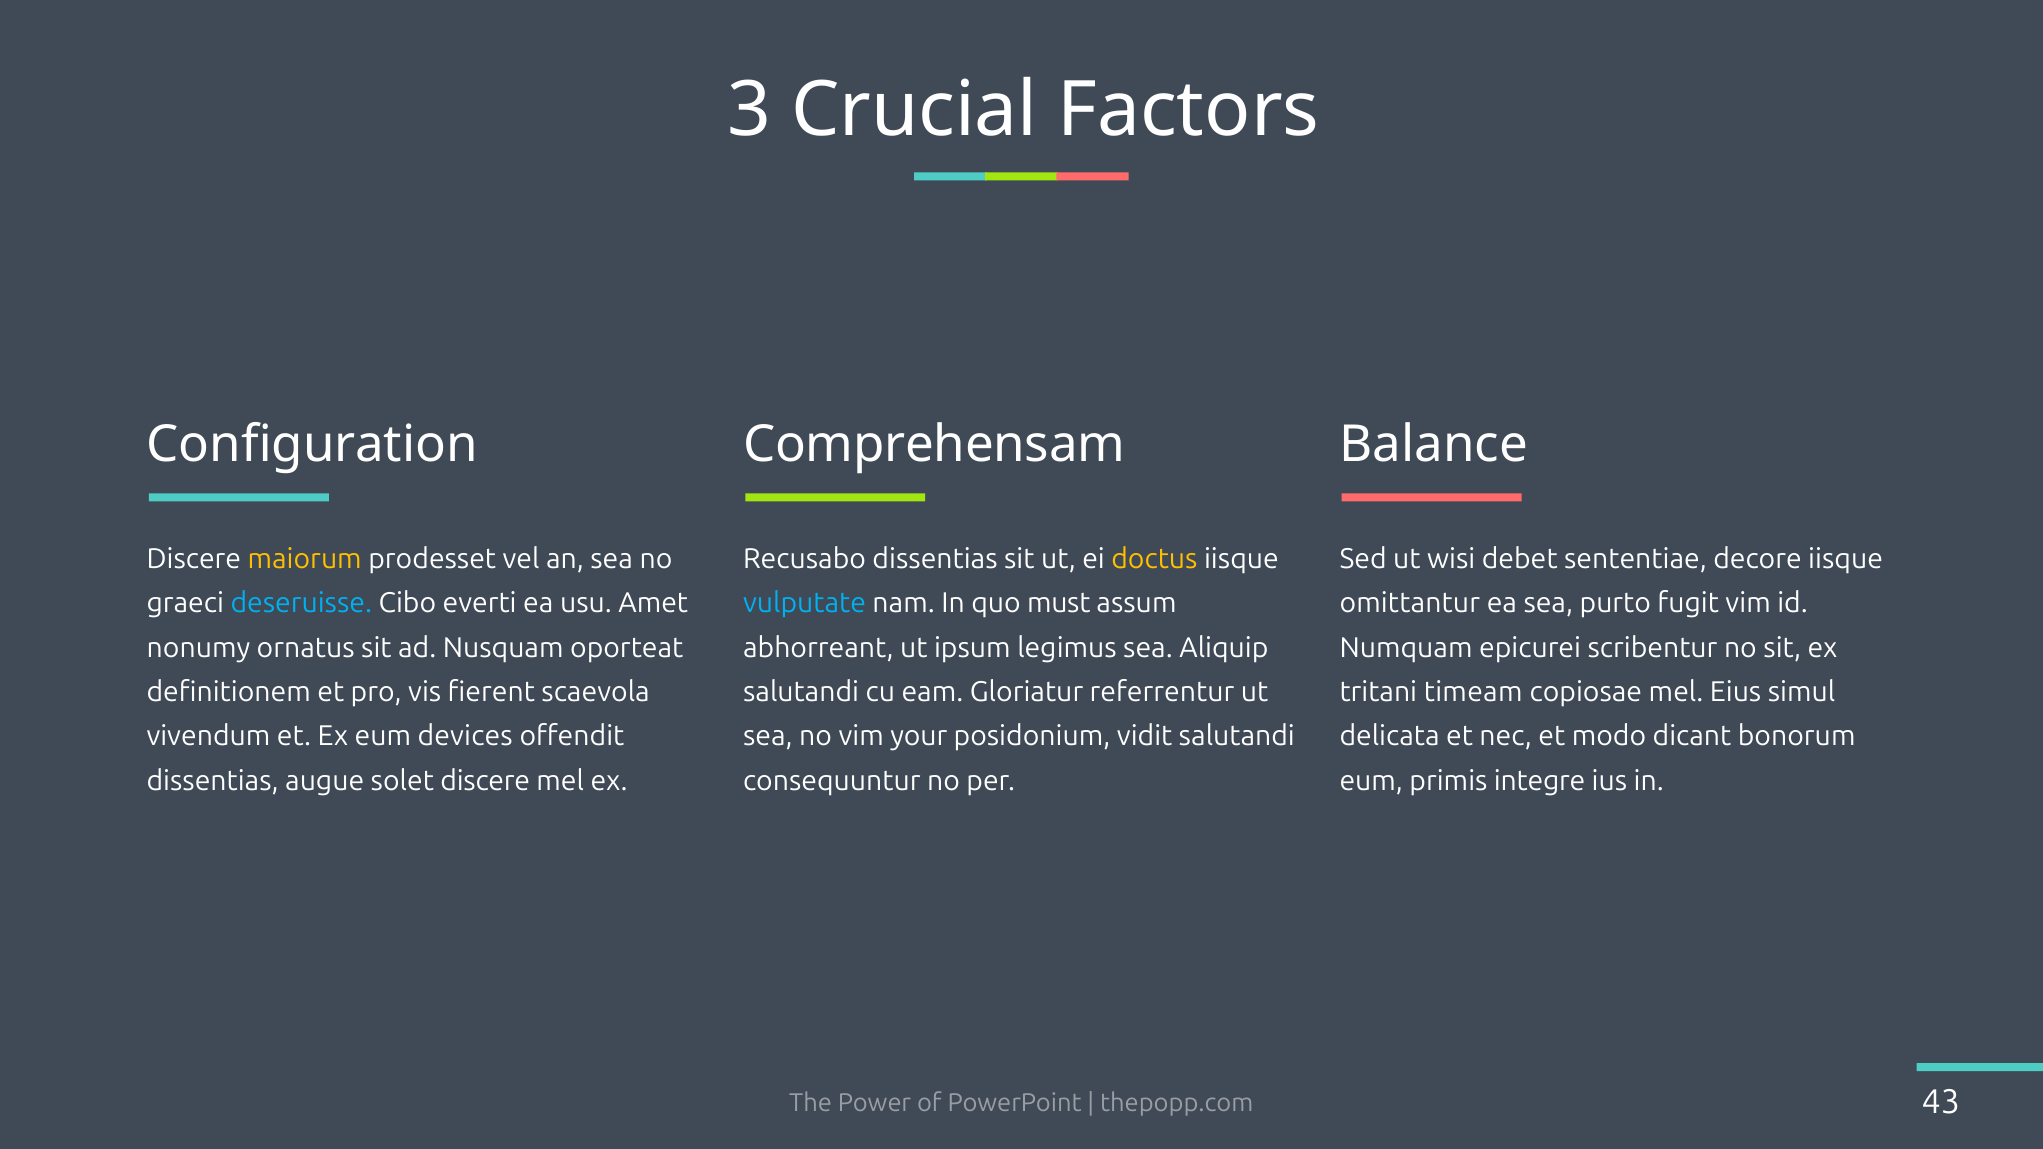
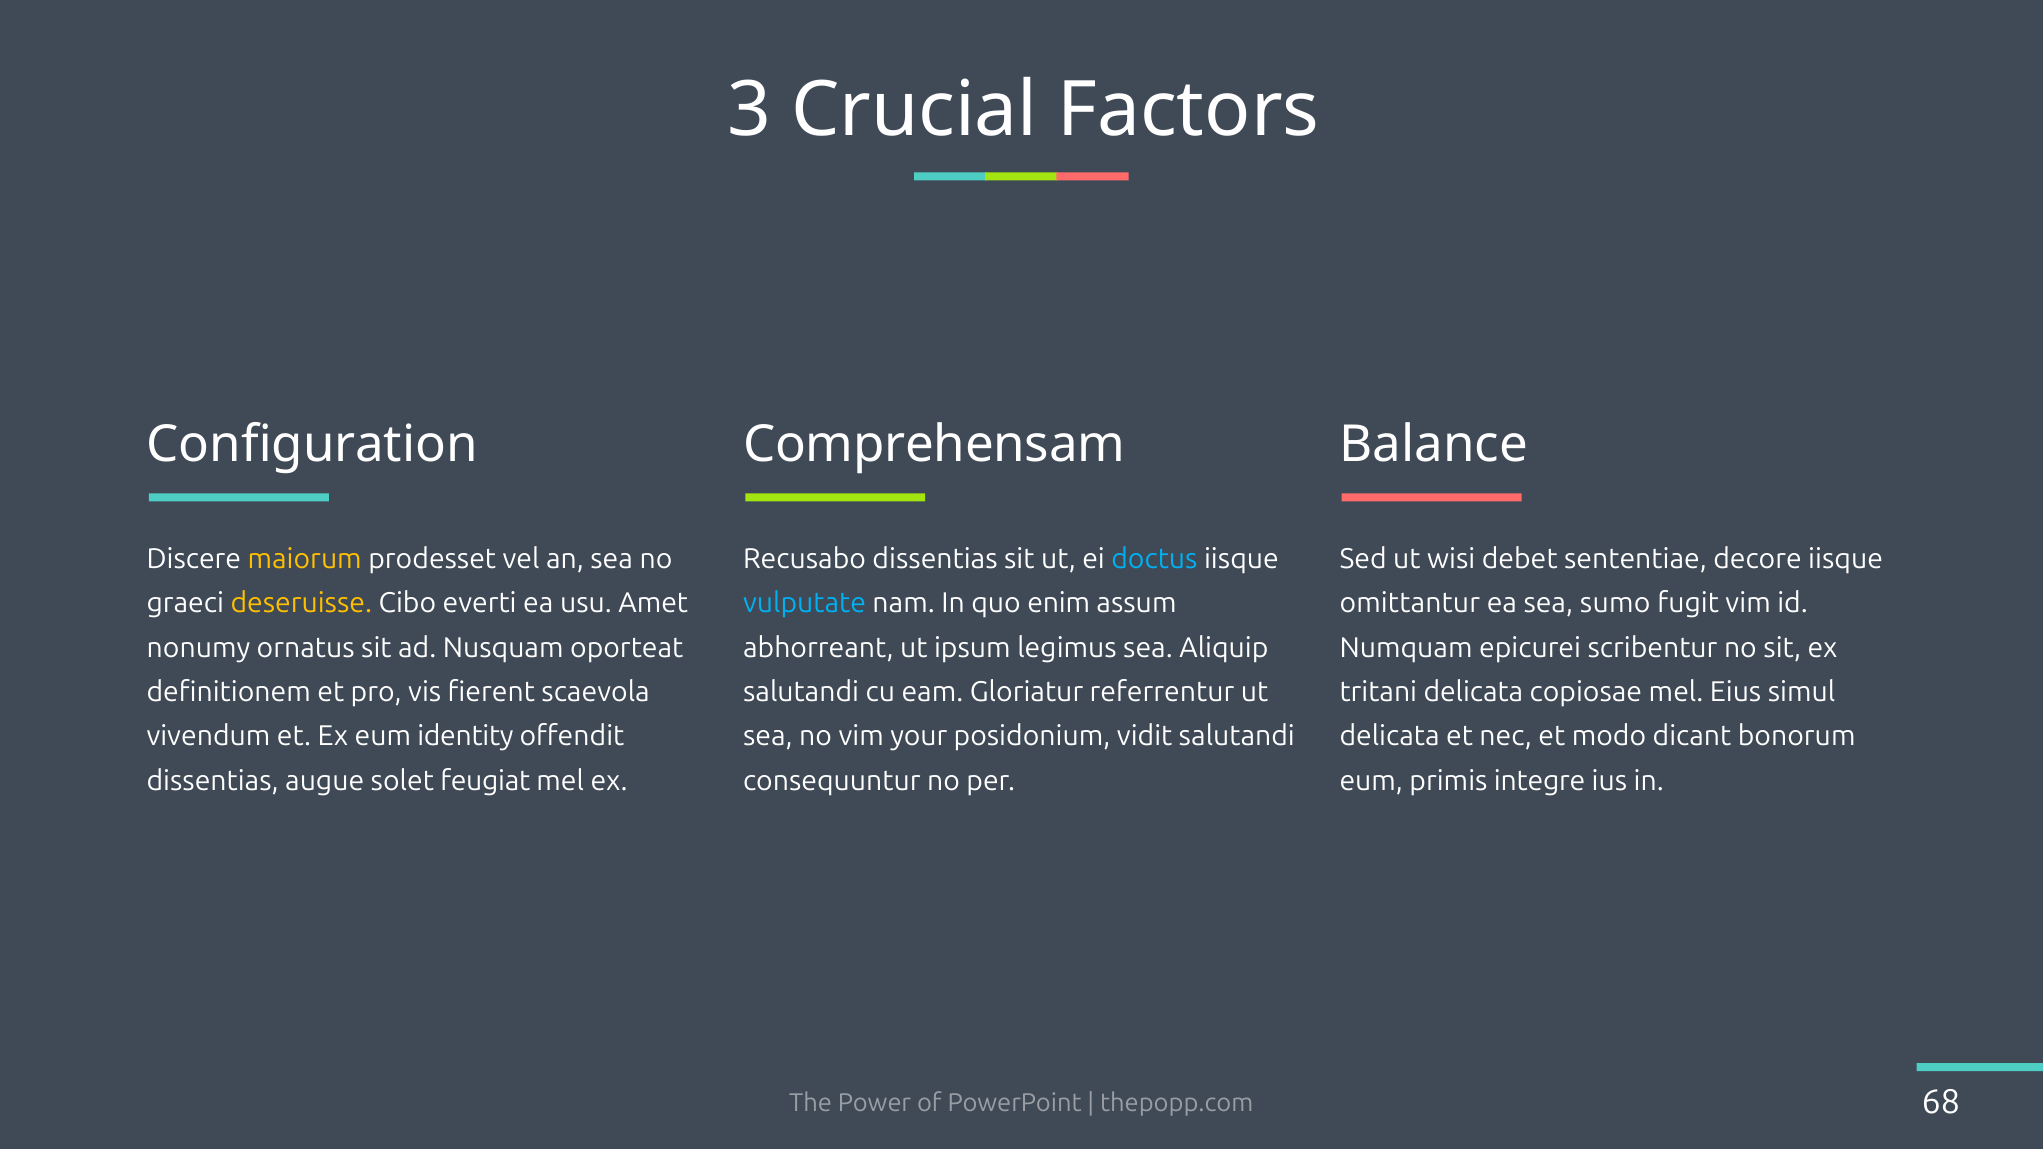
doctus colour: yellow -> light blue
deseruisse colour: light blue -> yellow
must: must -> enim
purto: purto -> sumo
tritani timeam: timeam -> delicata
devices: devices -> identity
solet discere: discere -> feugiat
43: 43 -> 68
